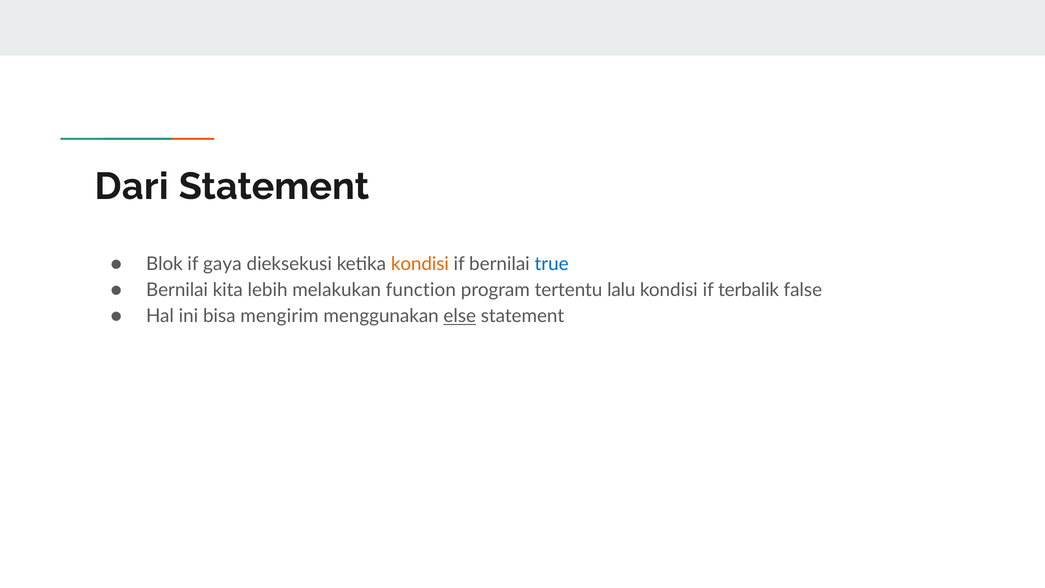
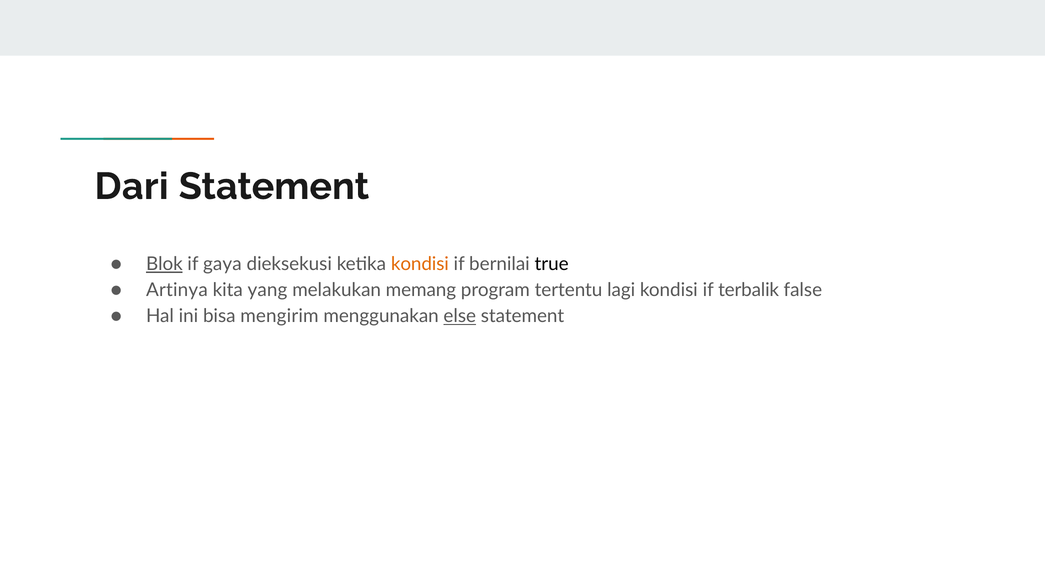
Blok underline: none -> present
true colour: blue -> black
Bernilai at (177, 290): Bernilai -> Artinya
lebih: lebih -> yang
function: function -> memang
lalu: lalu -> lagi
